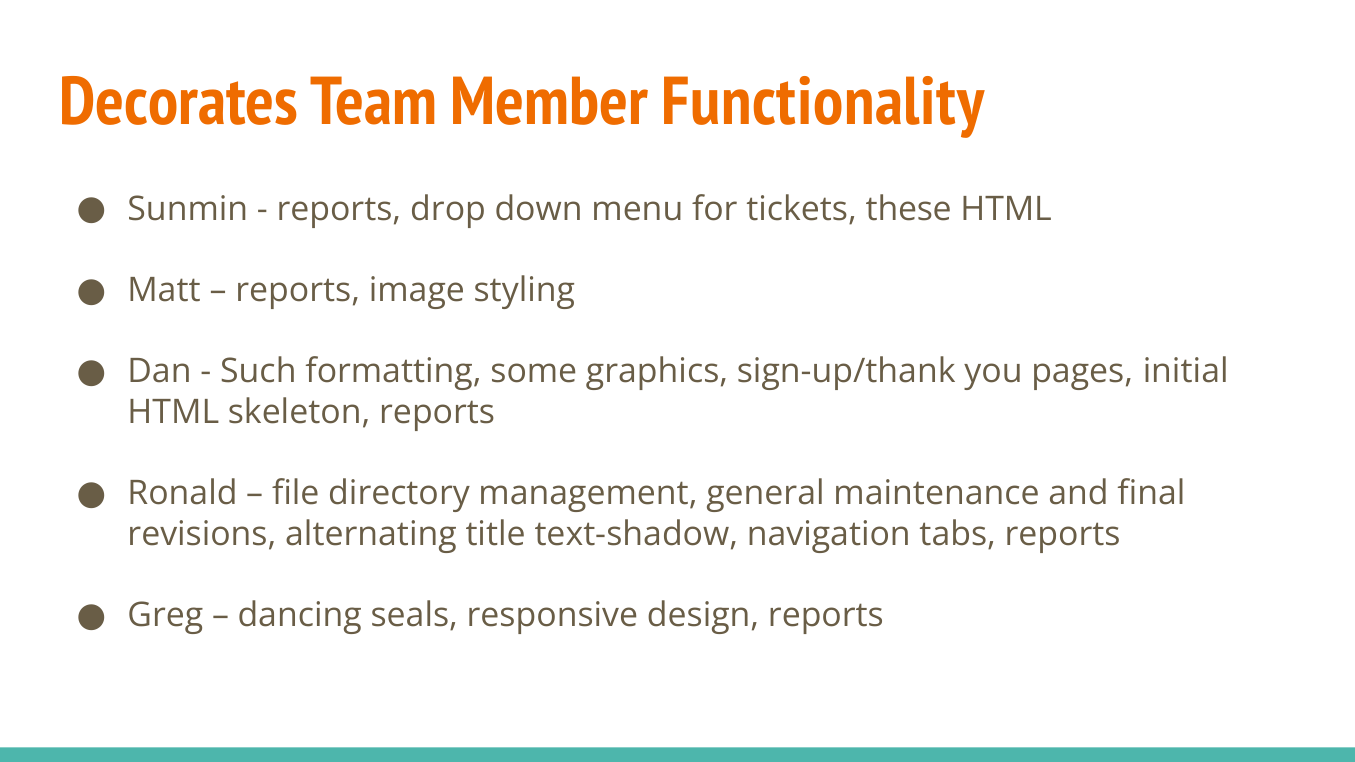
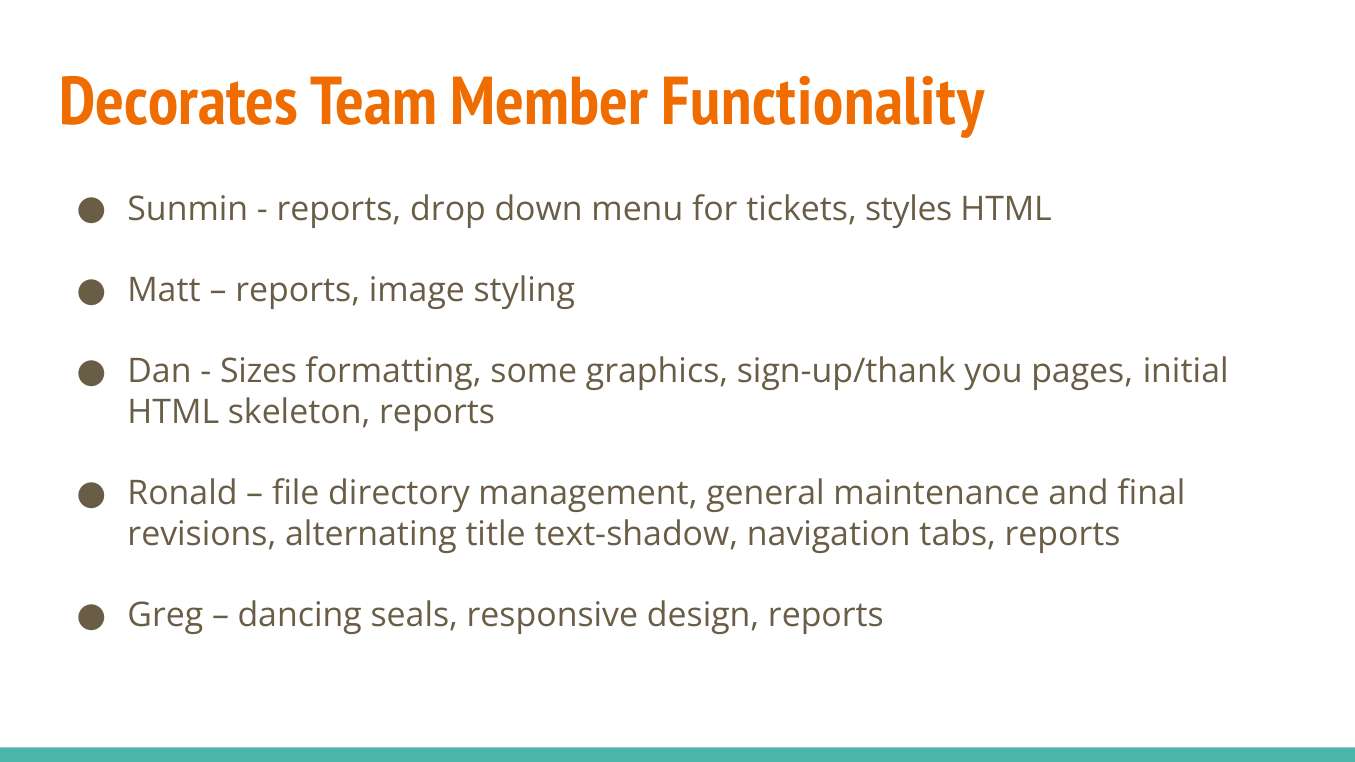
these: these -> styles
Such: Such -> Sizes
